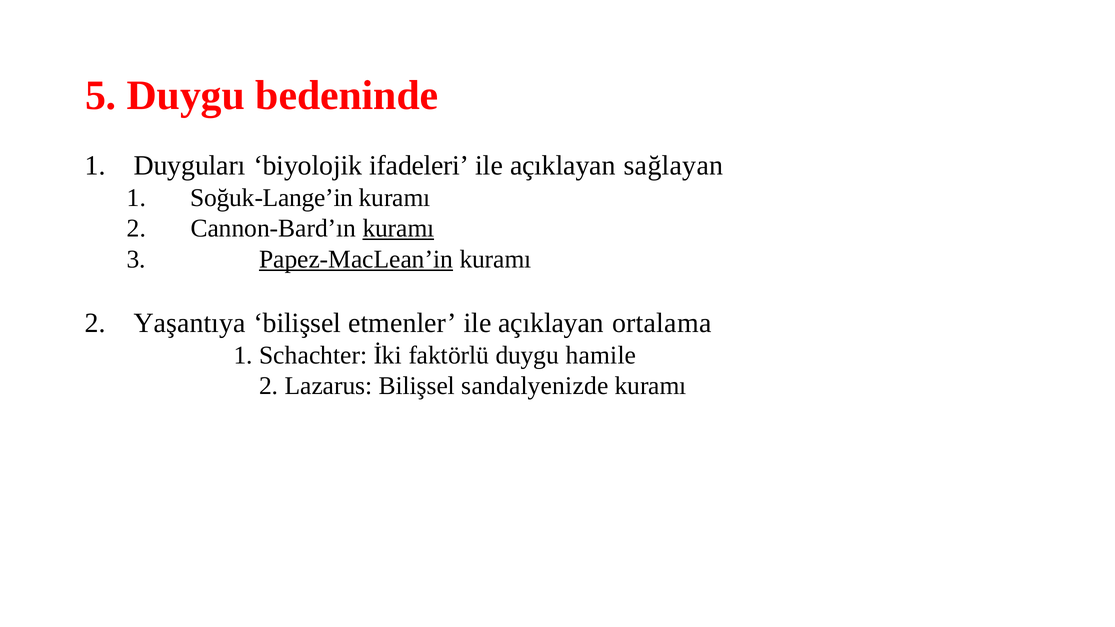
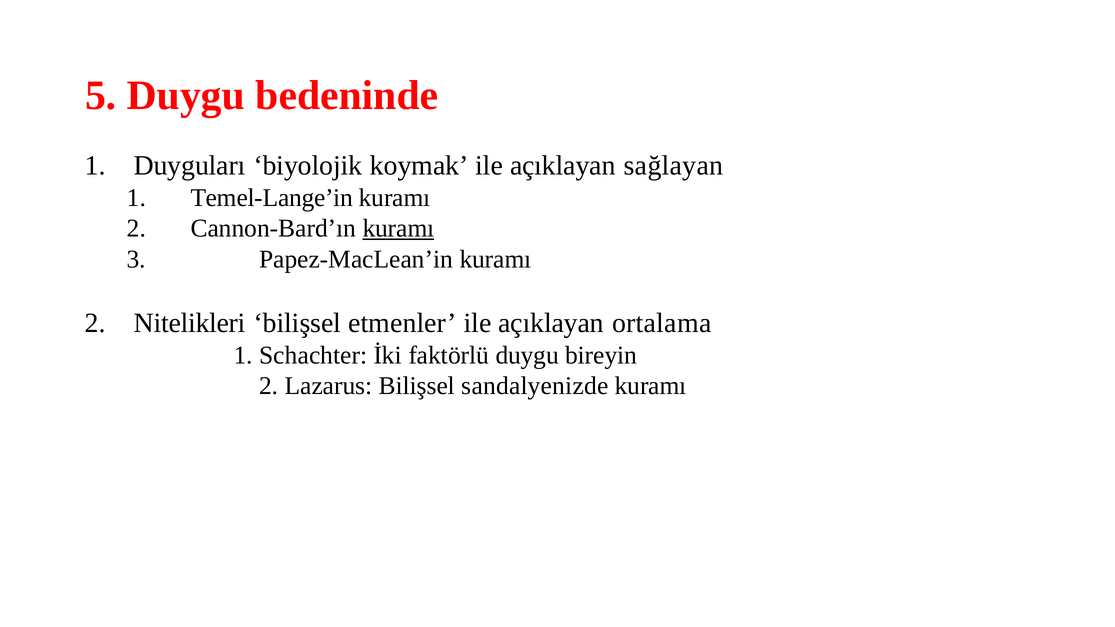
ifadeleri: ifadeleri -> koymak
Soğuk-Lange’in: Soğuk-Lange’in -> Temel-Lange’in
Papez-MacLean’in underline: present -> none
Yaşantıya: Yaşantıya -> Nitelikleri
hamile: hamile -> bireyin
